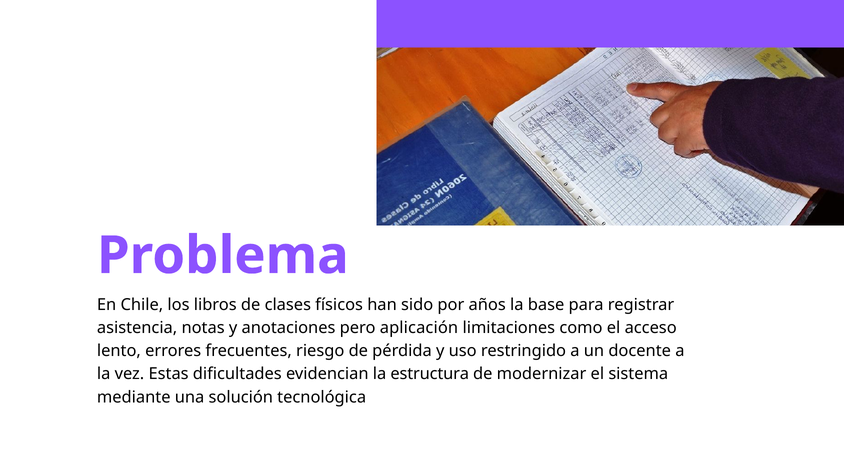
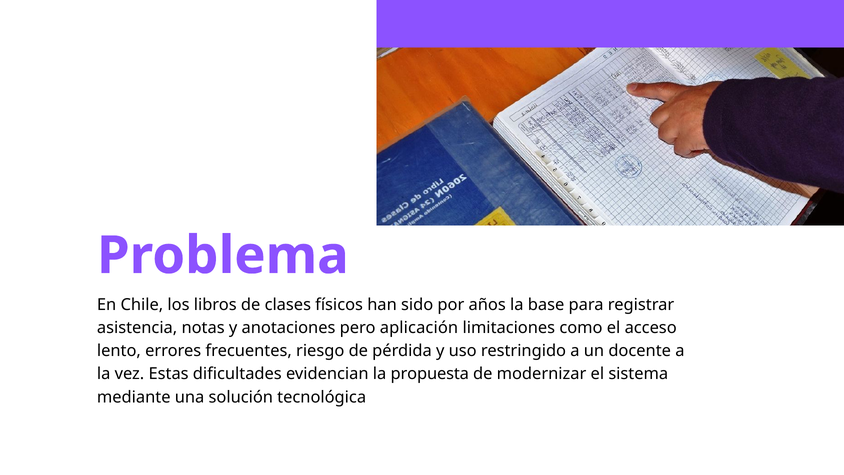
estructura: estructura -> propuesta
